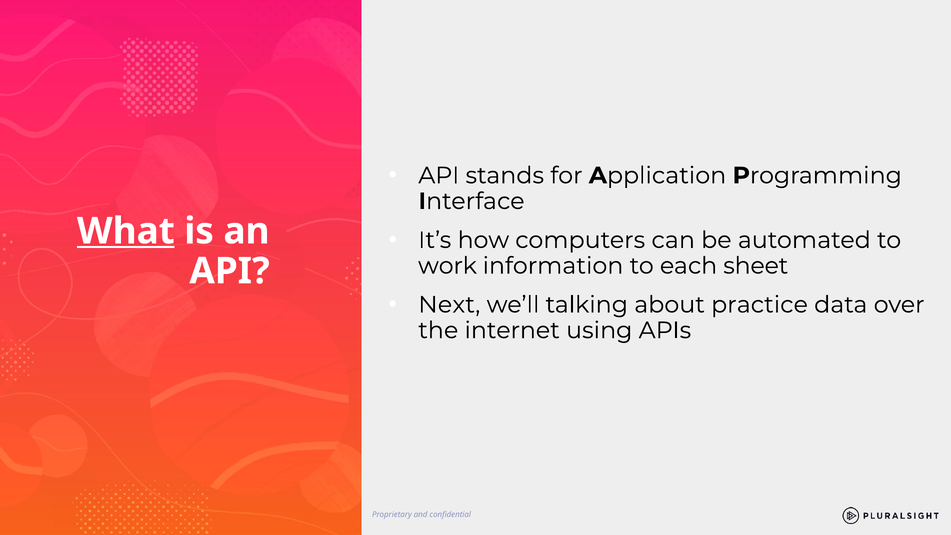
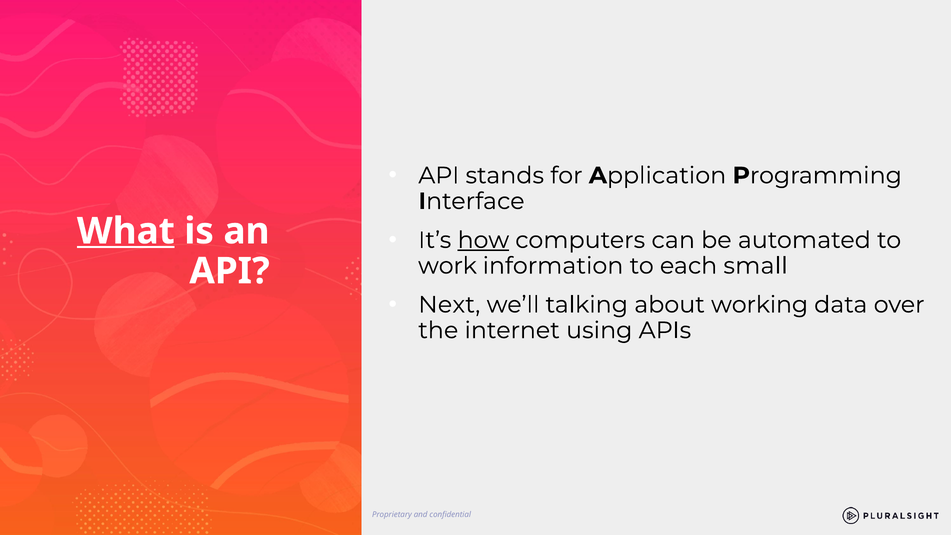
how underline: none -> present
sheet: sheet -> small
practice: practice -> working
